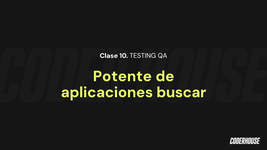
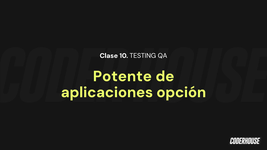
buscar: buscar -> opción
